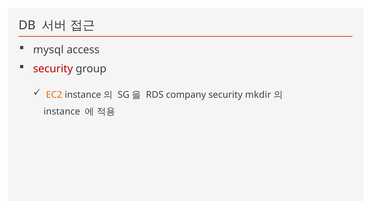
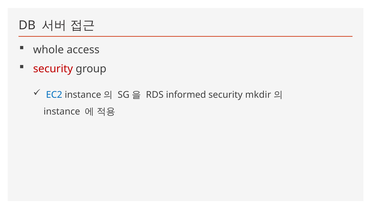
mysql: mysql -> whole
EC2 colour: orange -> blue
company: company -> informed
